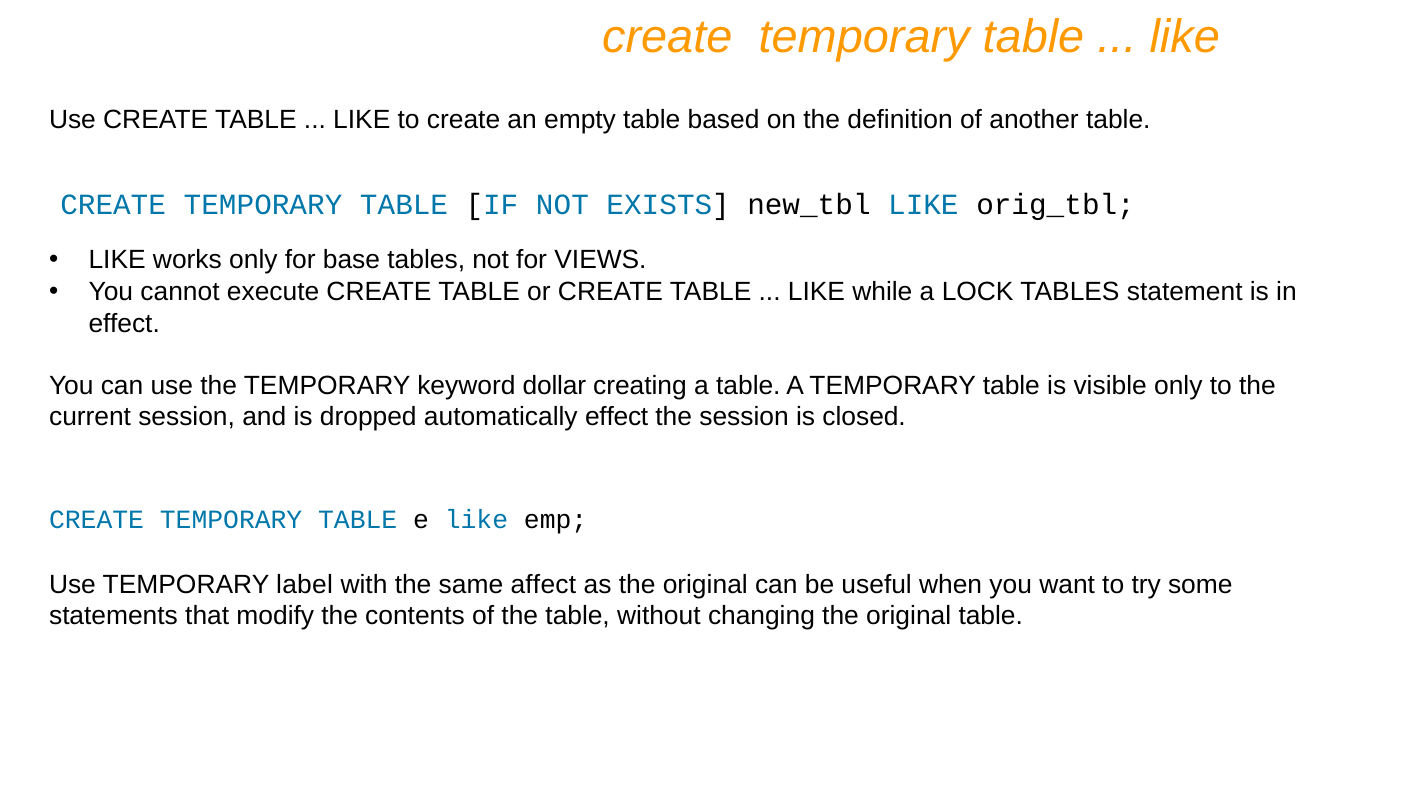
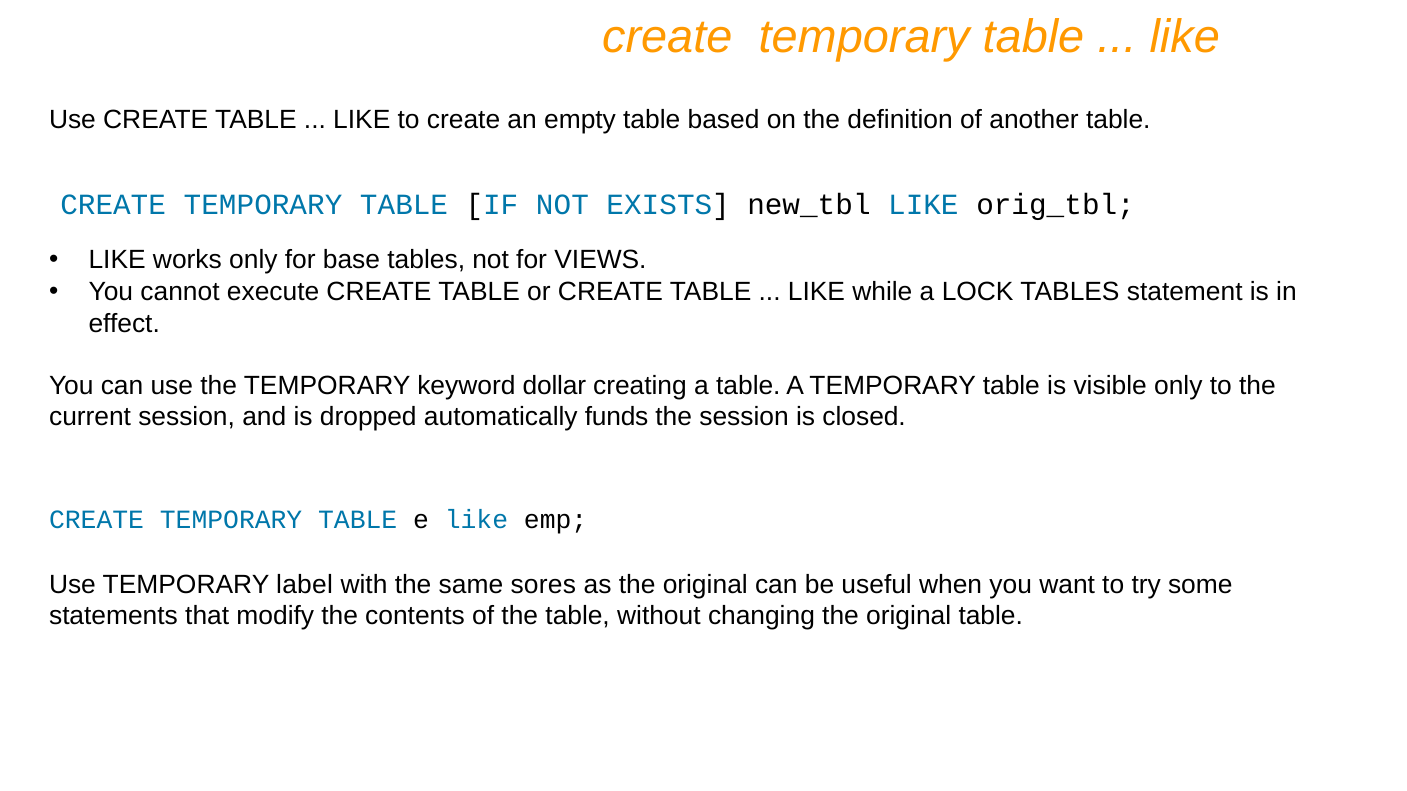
automatically effect: effect -> funds
affect: affect -> sores
